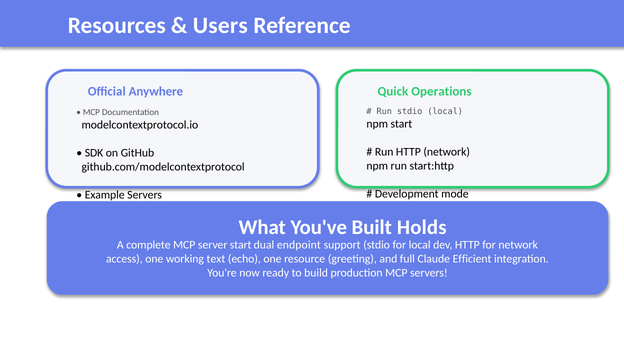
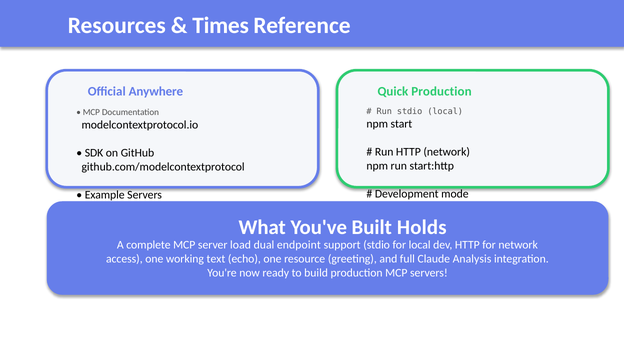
Users: Users -> Times
Operations at (441, 91): Operations -> Production
server start: start -> load
Efficient: Efficient -> Analysis
